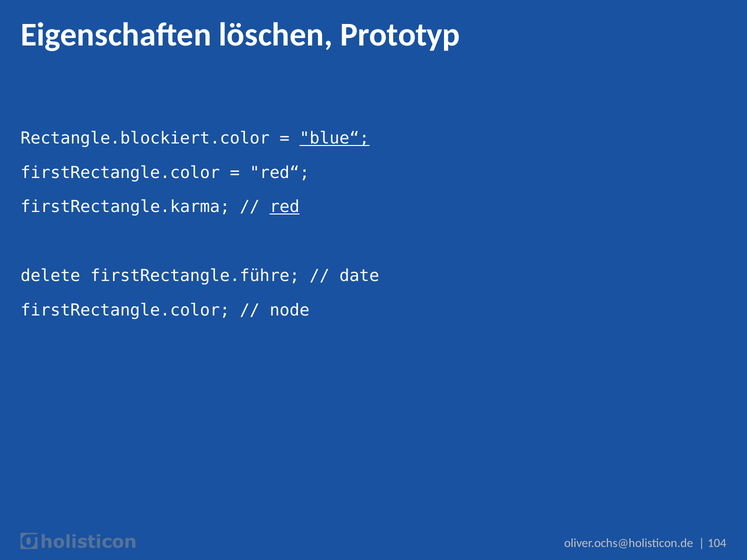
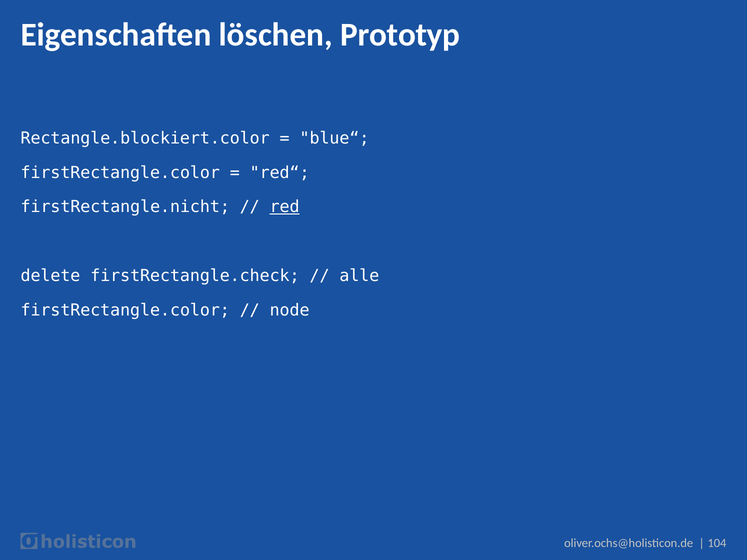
blue“ underline: present -> none
firstRectangle.karma: firstRectangle.karma -> firstRectangle.nicht
firstRectangle.führe: firstRectangle.führe -> firstRectangle.check
date: date -> alle
